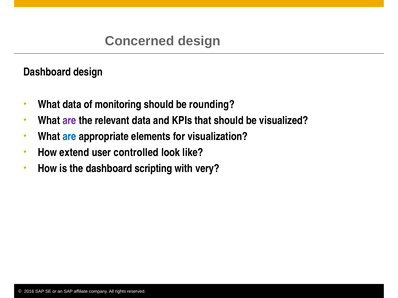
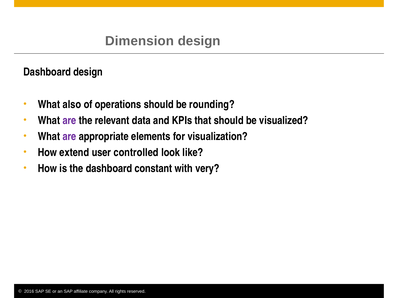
Concerned: Concerned -> Dimension
What data: data -> also
monitoring: monitoring -> operations
are at (69, 137) colour: blue -> purple
scripting: scripting -> constant
